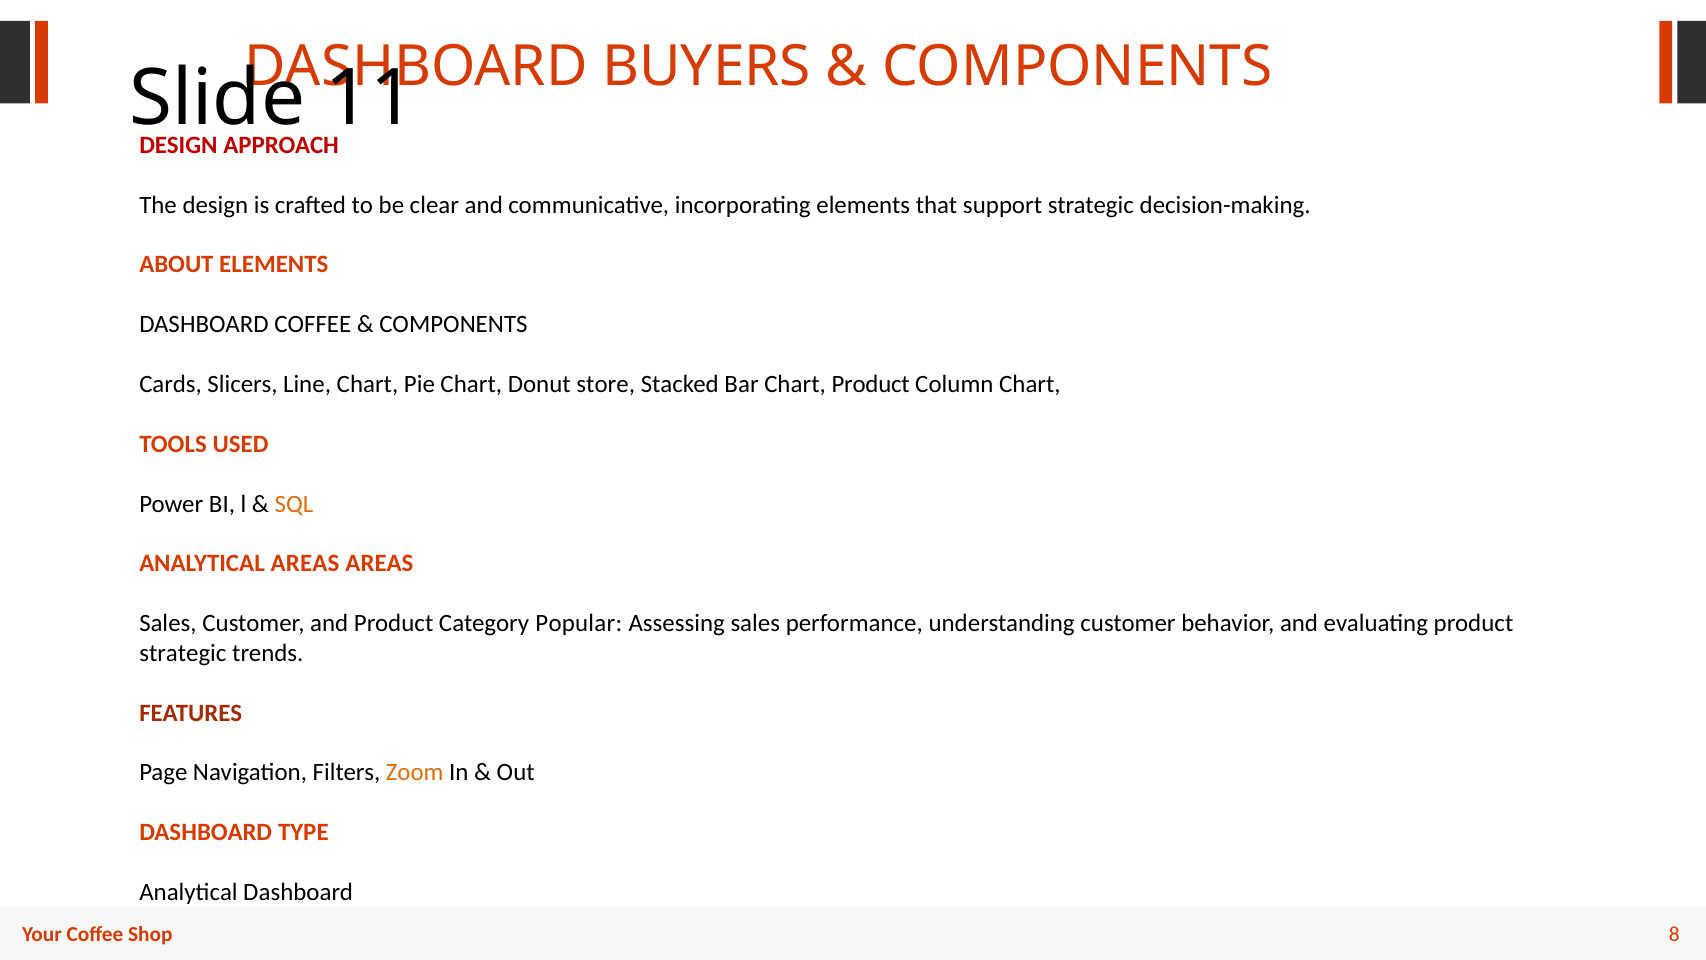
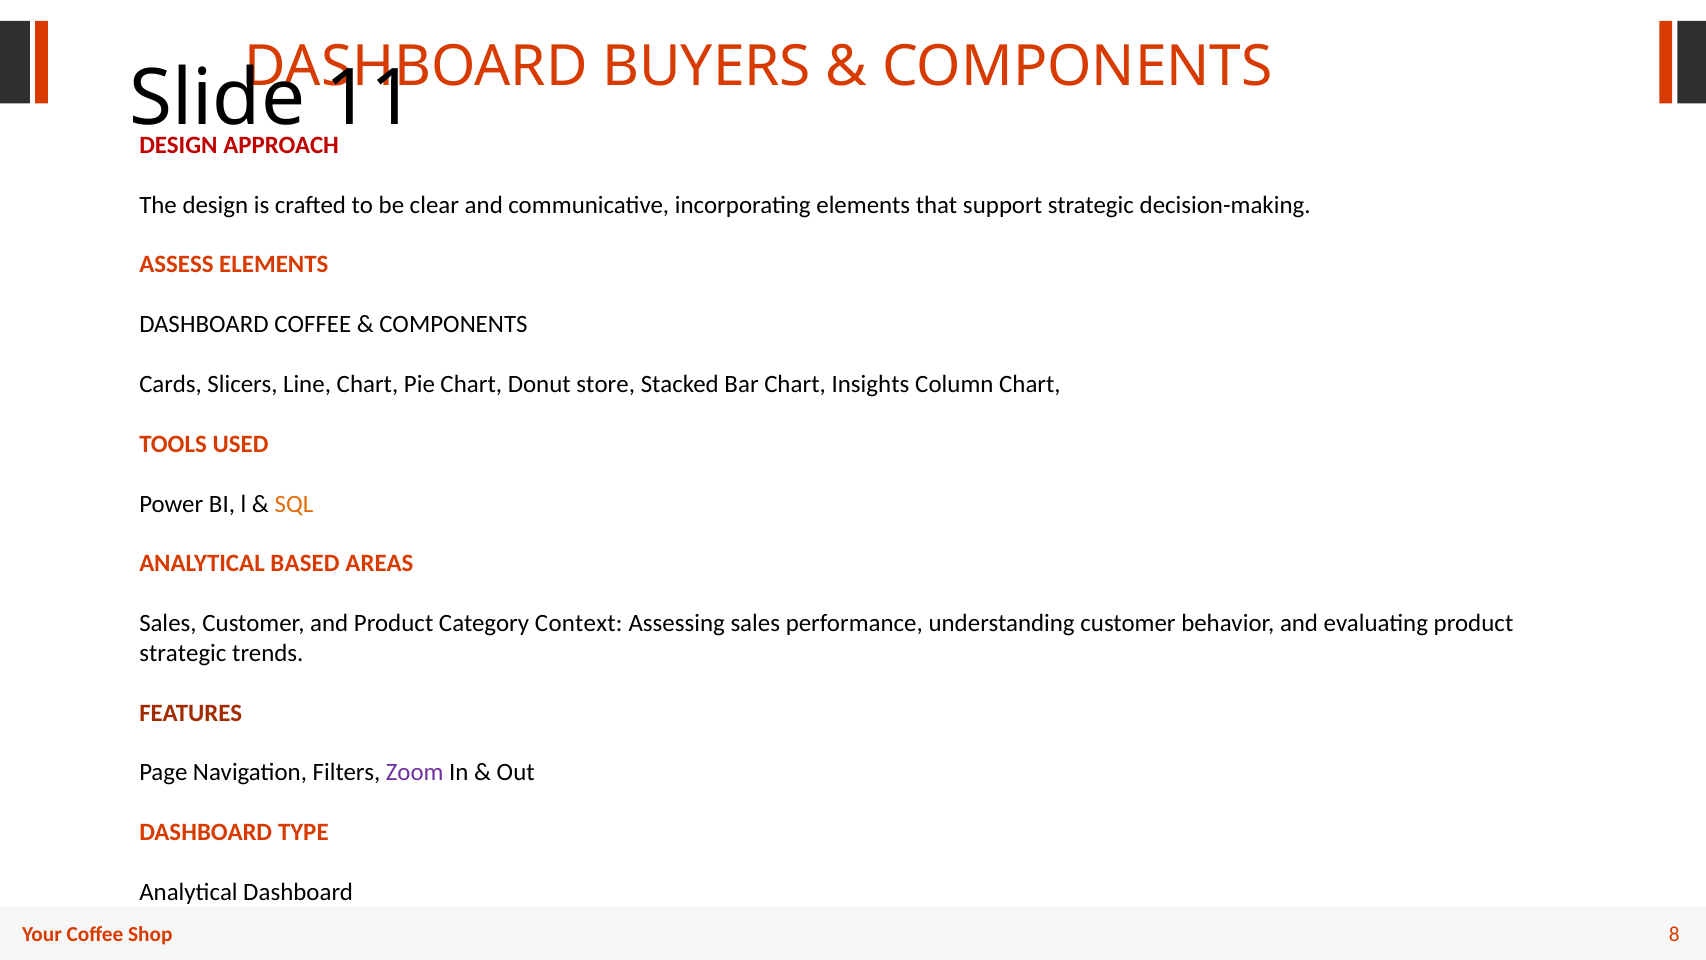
ABOUT: ABOUT -> ASSESS
Chart Product: Product -> Insights
ANALYTICAL AREAS: AREAS -> BASED
Popular: Popular -> Context
Zoom colour: orange -> purple
